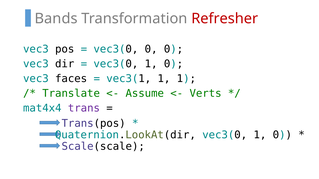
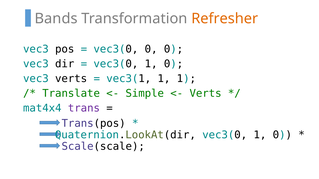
Refresher colour: red -> orange
vec3 faces: faces -> verts
Assume: Assume -> Simple
